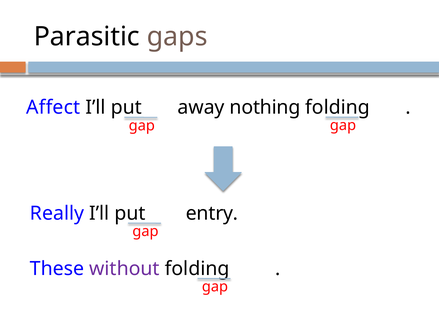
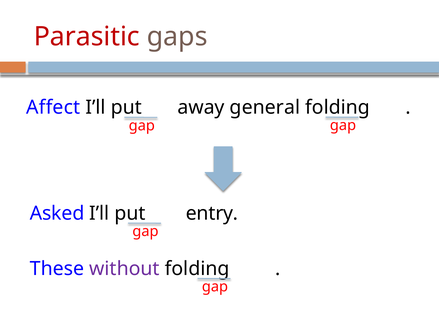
Parasitic colour: black -> red
nothing: nothing -> general
Really: Really -> Asked
